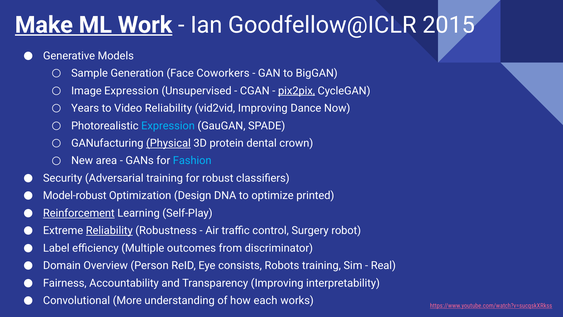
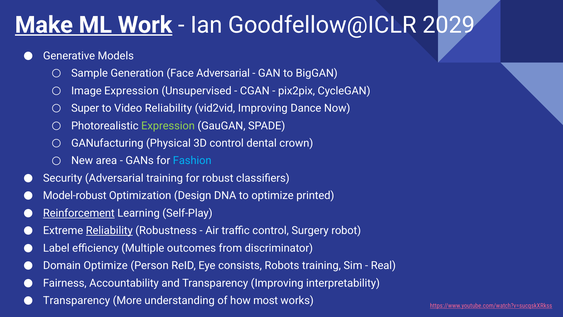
2015: 2015 -> 2029
Face Coworkers: Coworkers -> Adversarial
pix2pix underline: present -> none
Years: Years -> Super
Expression at (168, 126) colour: light blue -> light green
Physical underline: present -> none
3D protein: protein -> control
Domain Overview: Overview -> Optimize
Convolutional at (77, 300): Convolutional -> Transparency
each: each -> most
